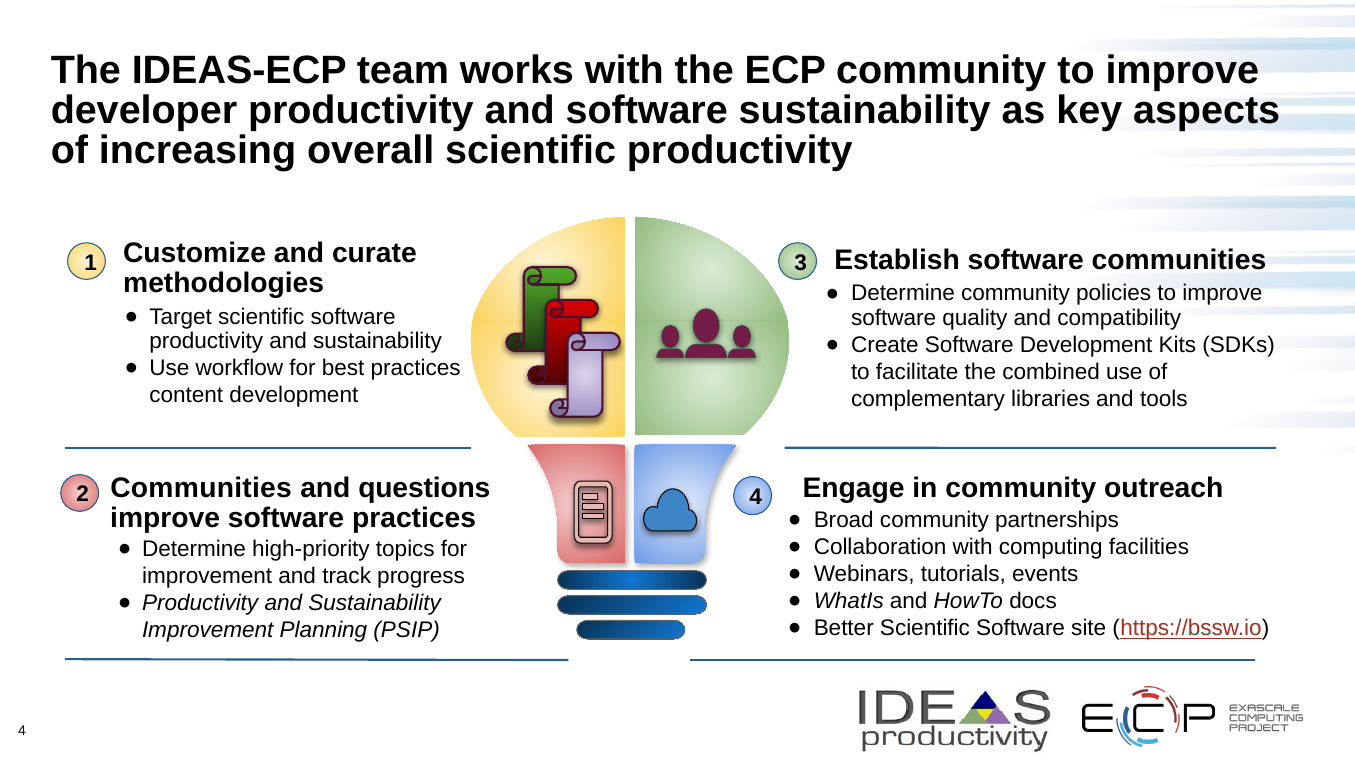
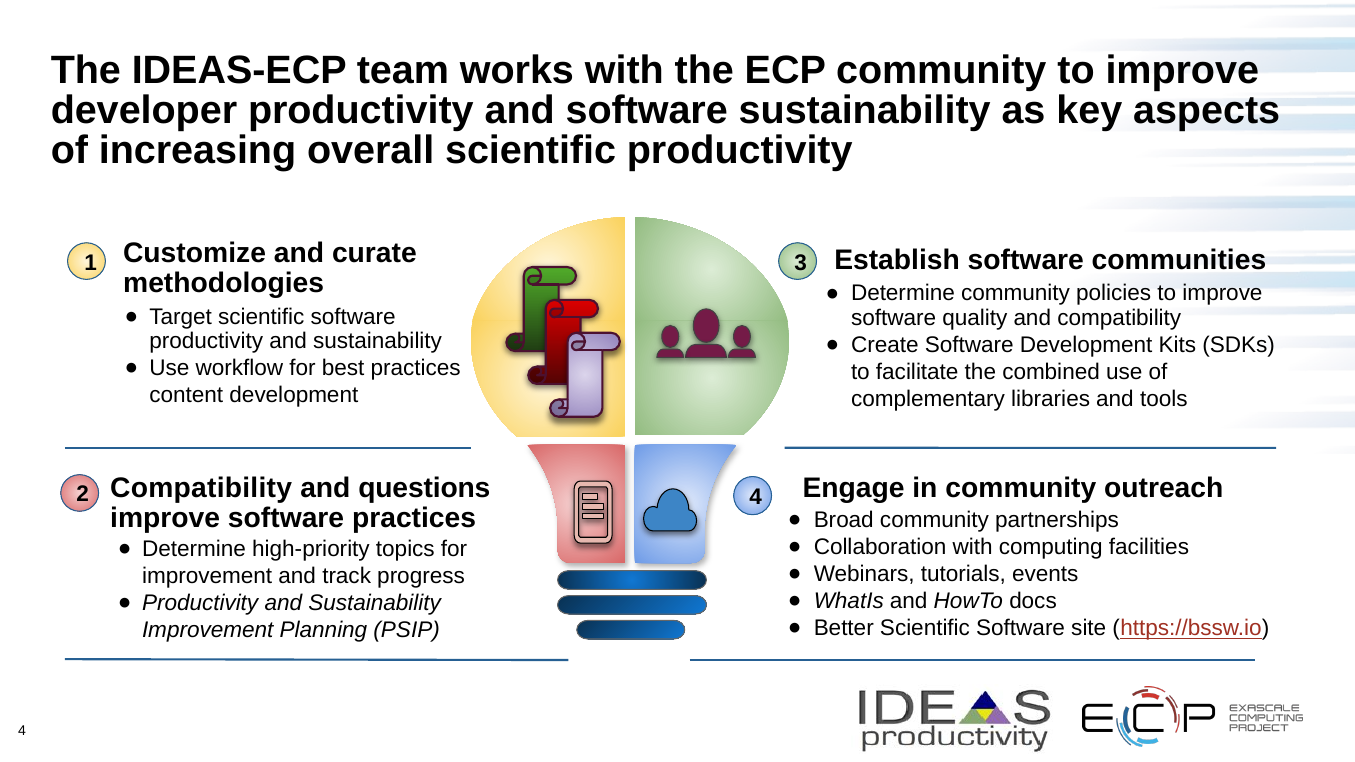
Communities at (201, 488): Communities -> Compatibility
